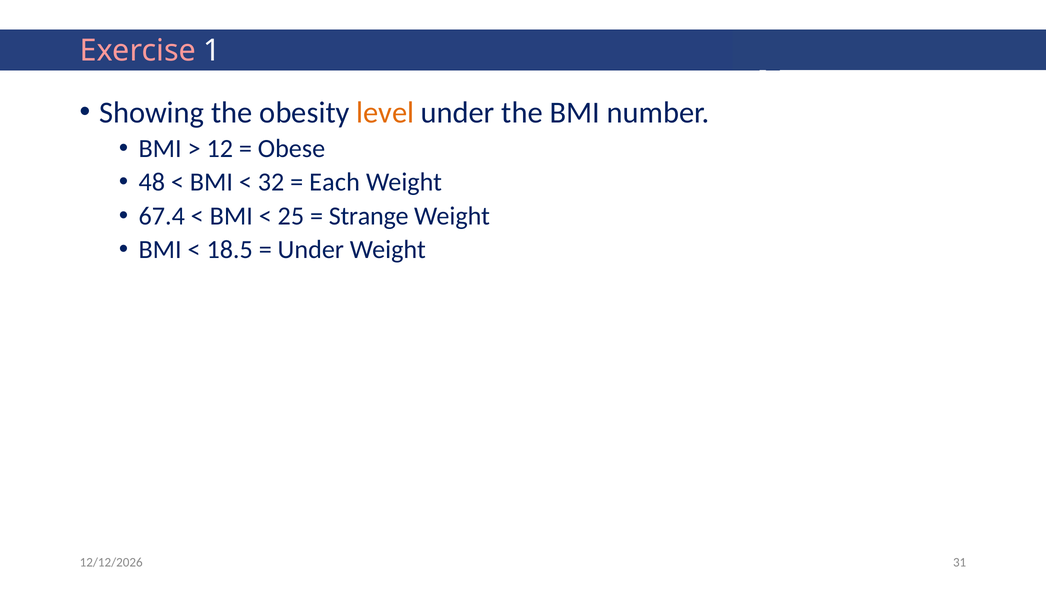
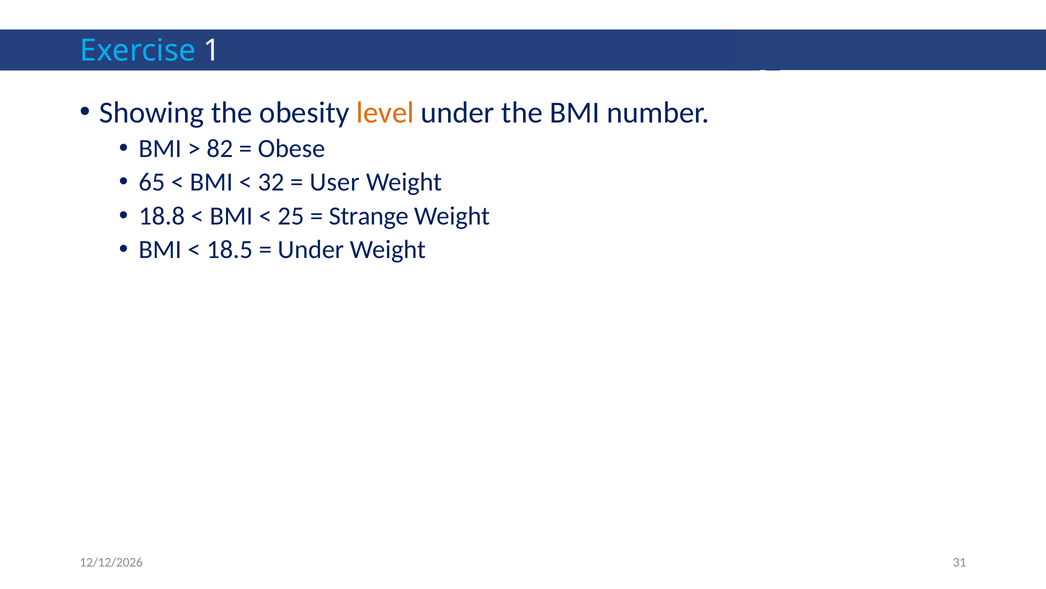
Exercise colour: pink -> light blue
12: 12 -> 82
48: 48 -> 65
Each: Each -> User
67.4: 67.4 -> 18.8
